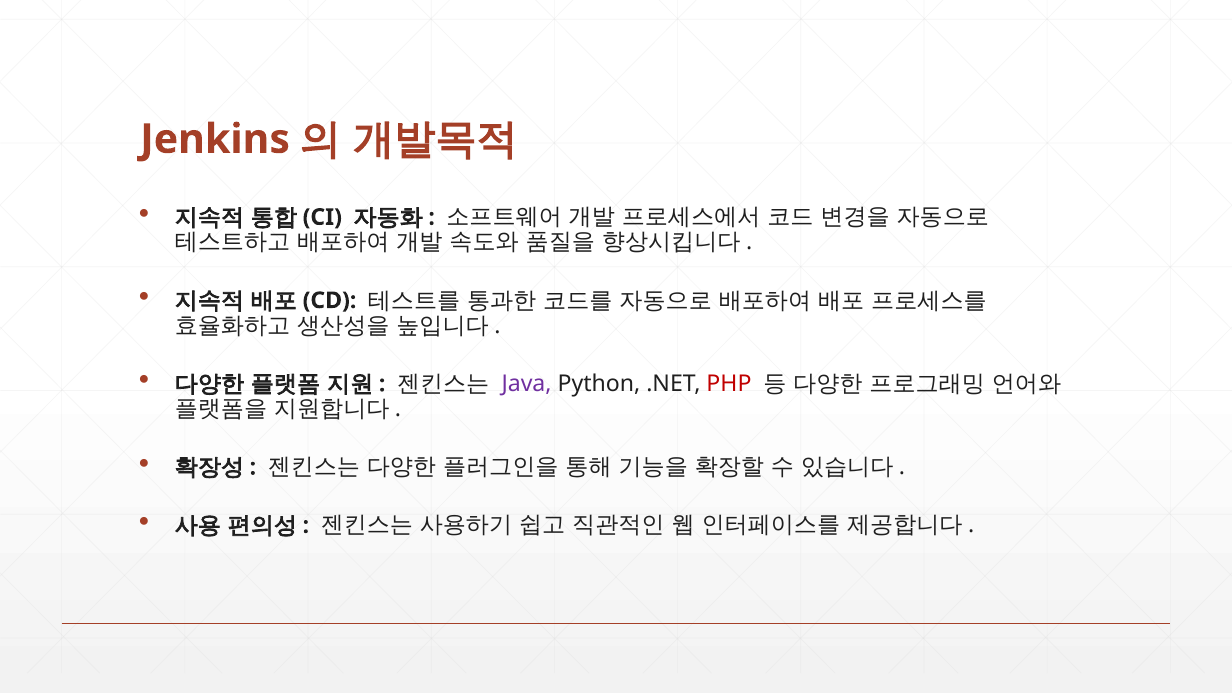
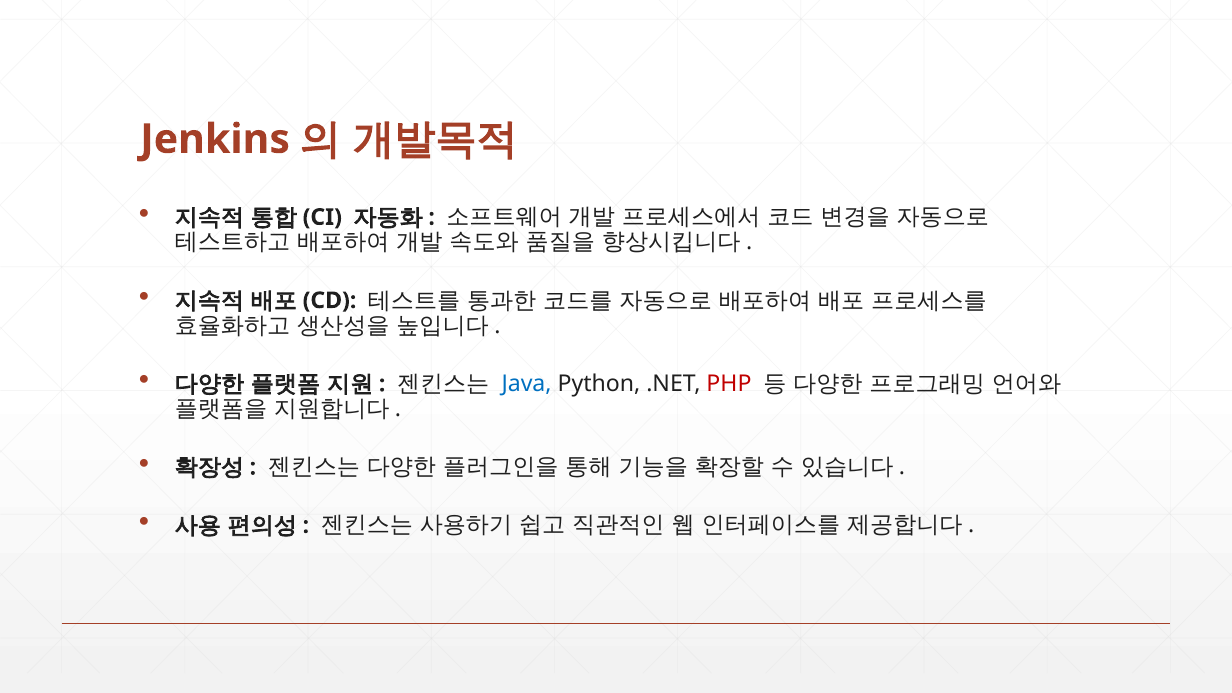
Java colour: purple -> blue
